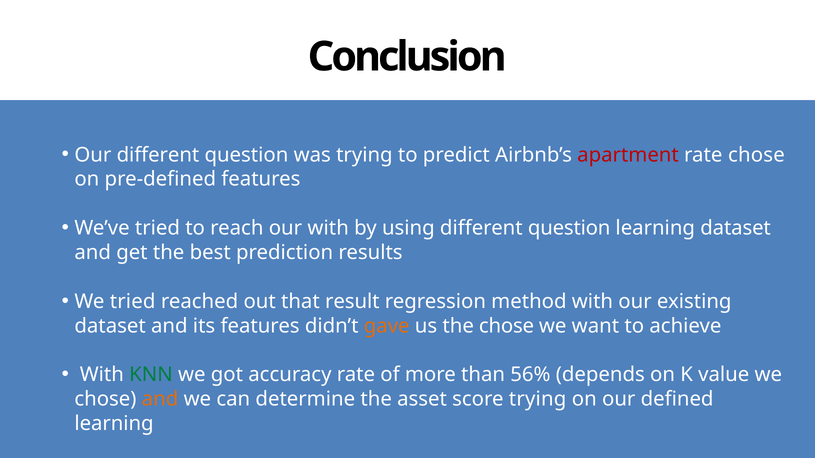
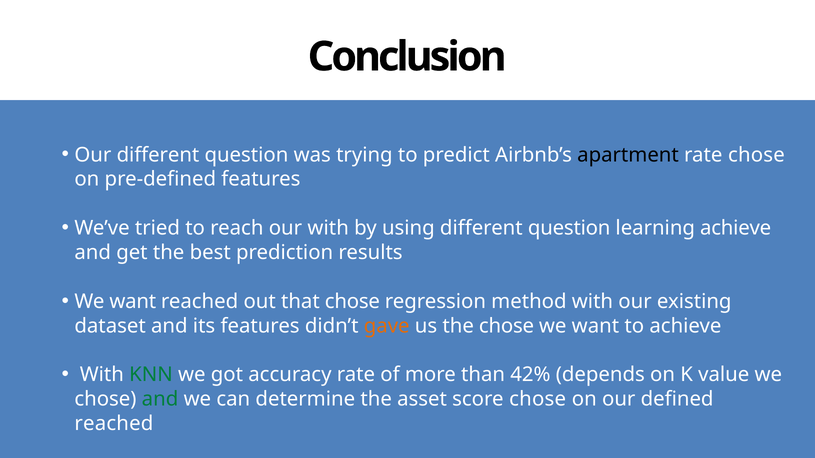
apartment colour: red -> black
learning dataset: dataset -> achieve
tried at (133, 302): tried -> want
that result: result -> chose
56%: 56% -> 42%
and at (160, 399) colour: orange -> green
score trying: trying -> chose
learning at (114, 424): learning -> reached
